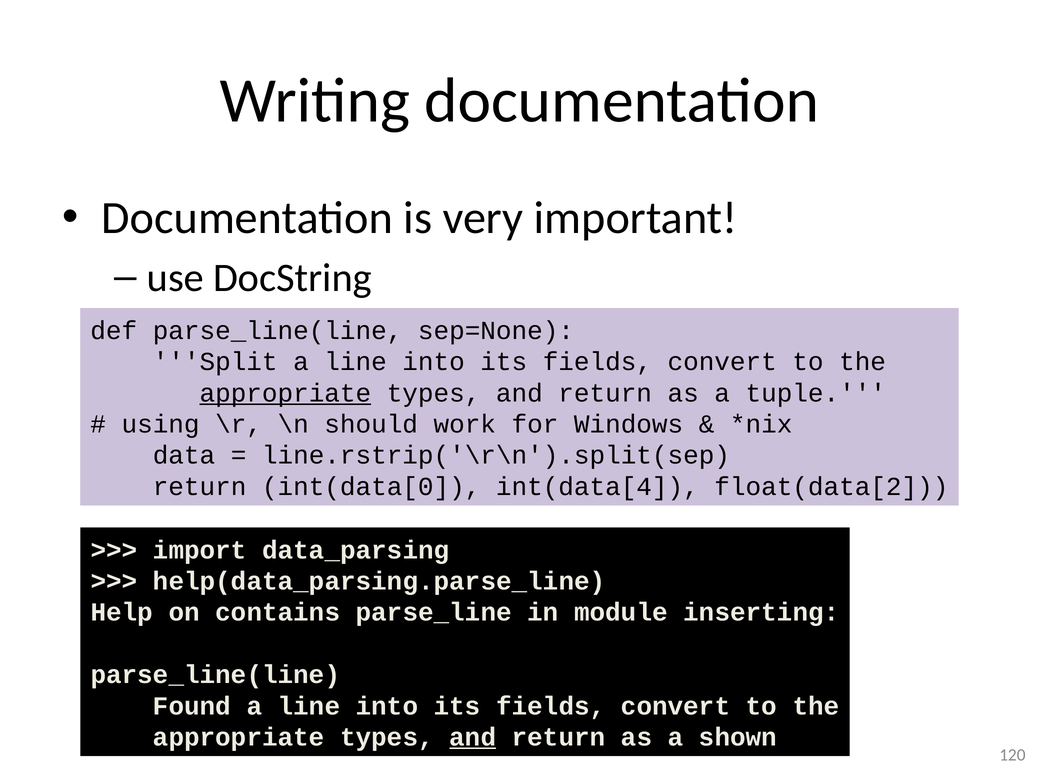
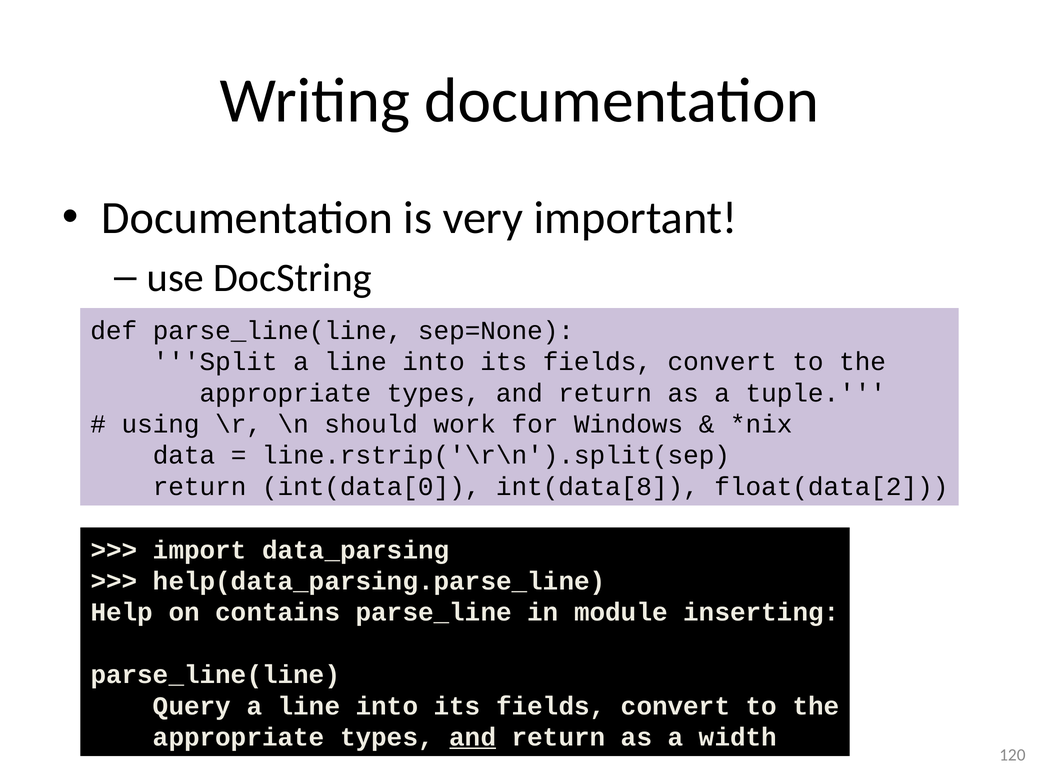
appropriate at (285, 393) underline: present -> none
int(data[4: int(data[4 -> int(data[8
Found: Found -> Query
shown: shown -> width
